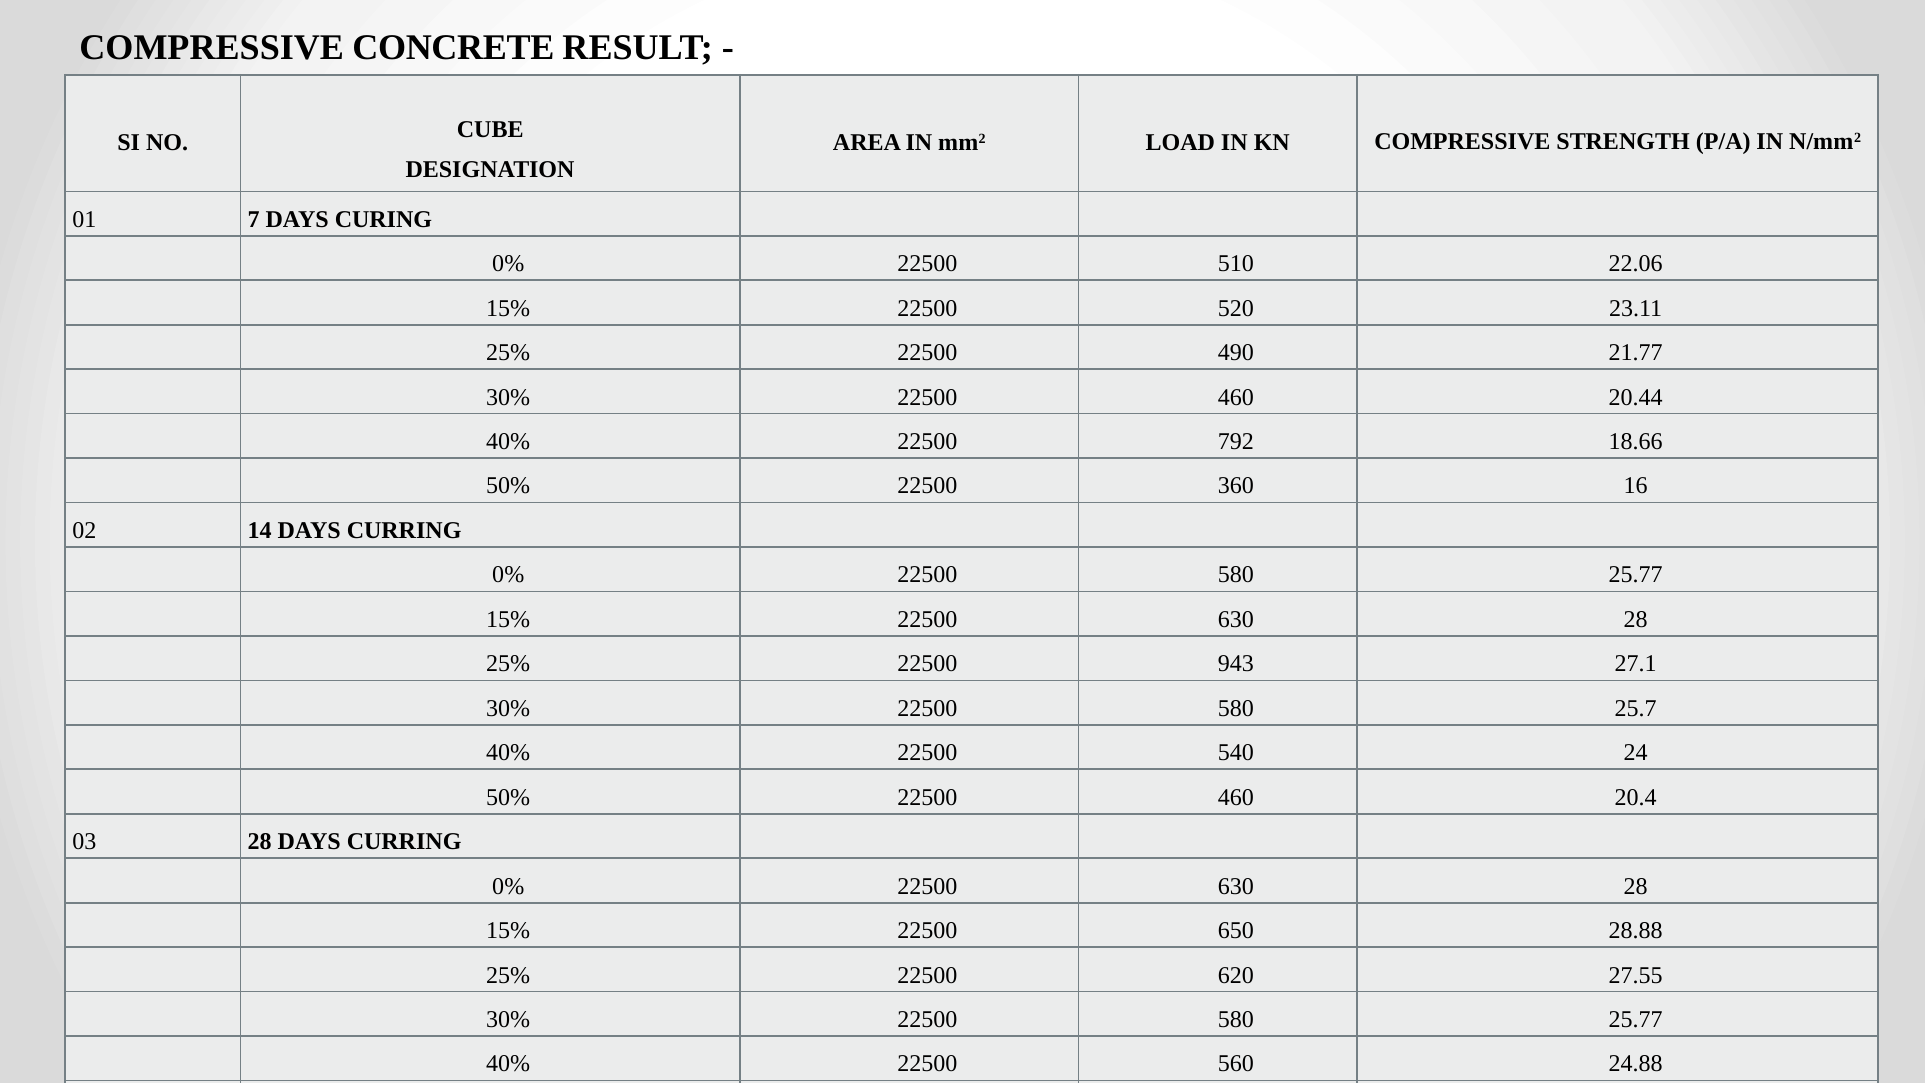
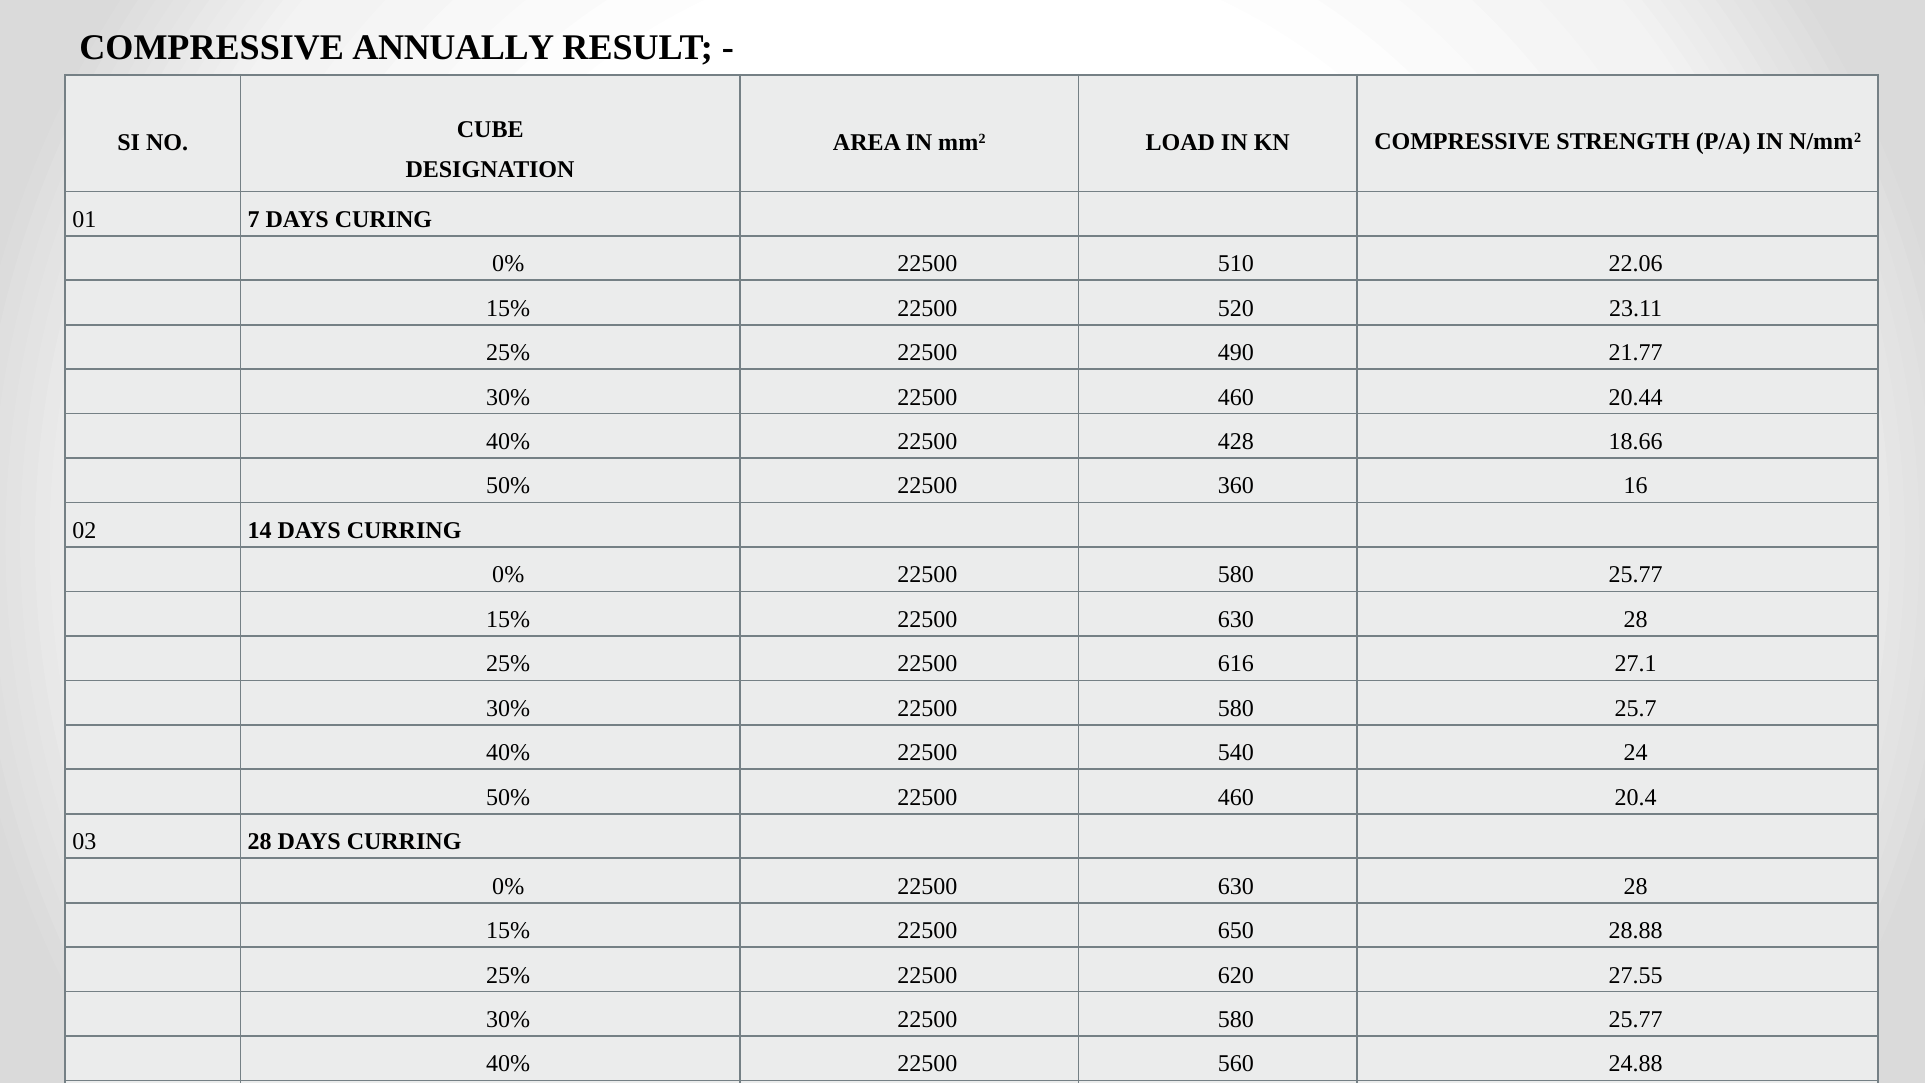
CONCRETE: CONCRETE -> ANNUALLY
792: 792 -> 428
943: 943 -> 616
